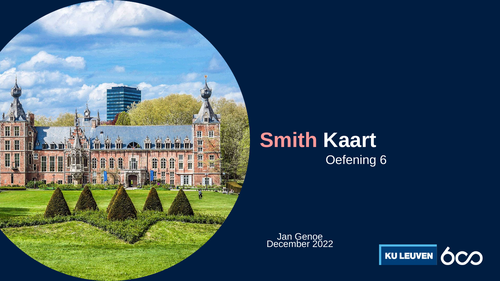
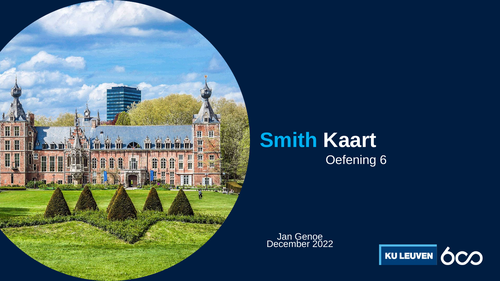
Smith colour: pink -> light blue
